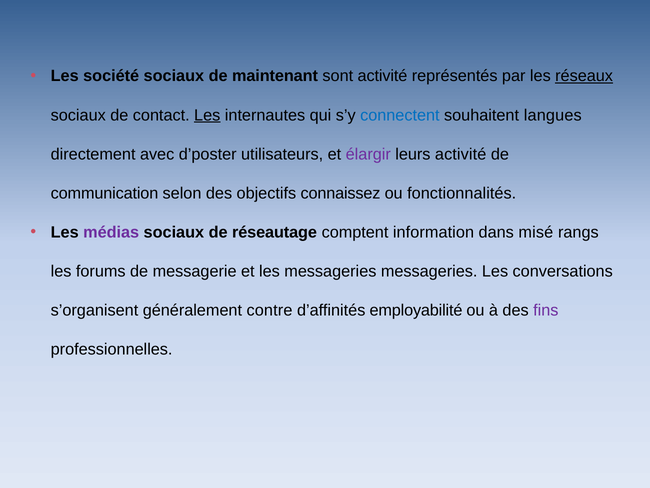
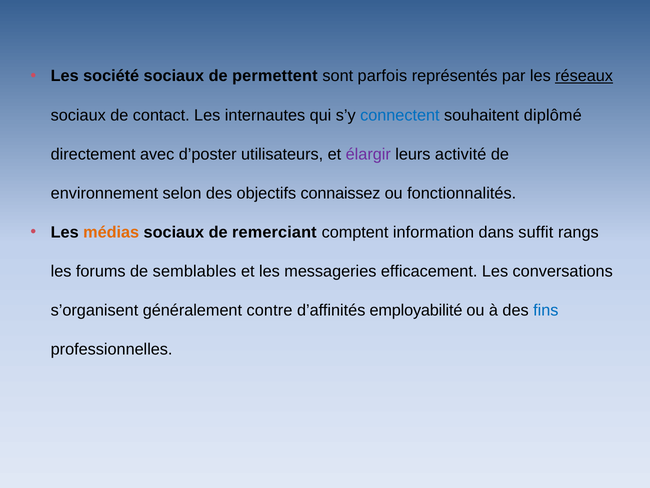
maintenant: maintenant -> permettent
sont activité: activité -> parfois
Les at (207, 115) underline: present -> none
langues: langues -> diplômé
communication: communication -> environnement
médias colour: purple -> orange
réseautage: réseautage -> remerciant
misé: misé -> suffit
messagerie: messagerie -> semblables
messageries messageries: messageries -> efficacement
fins colour: purple -> blue
